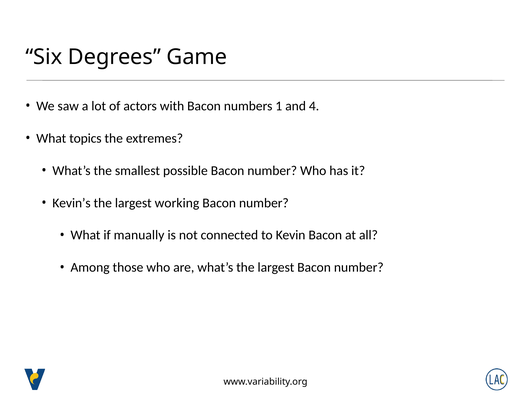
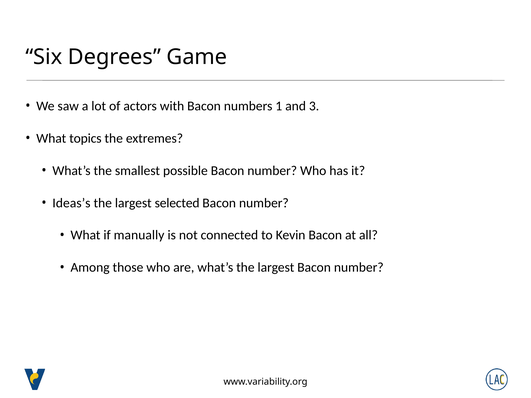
4: 4 -> 3
Kevin’s: Kevin’s -> Ideas’s
working: working -> selected
